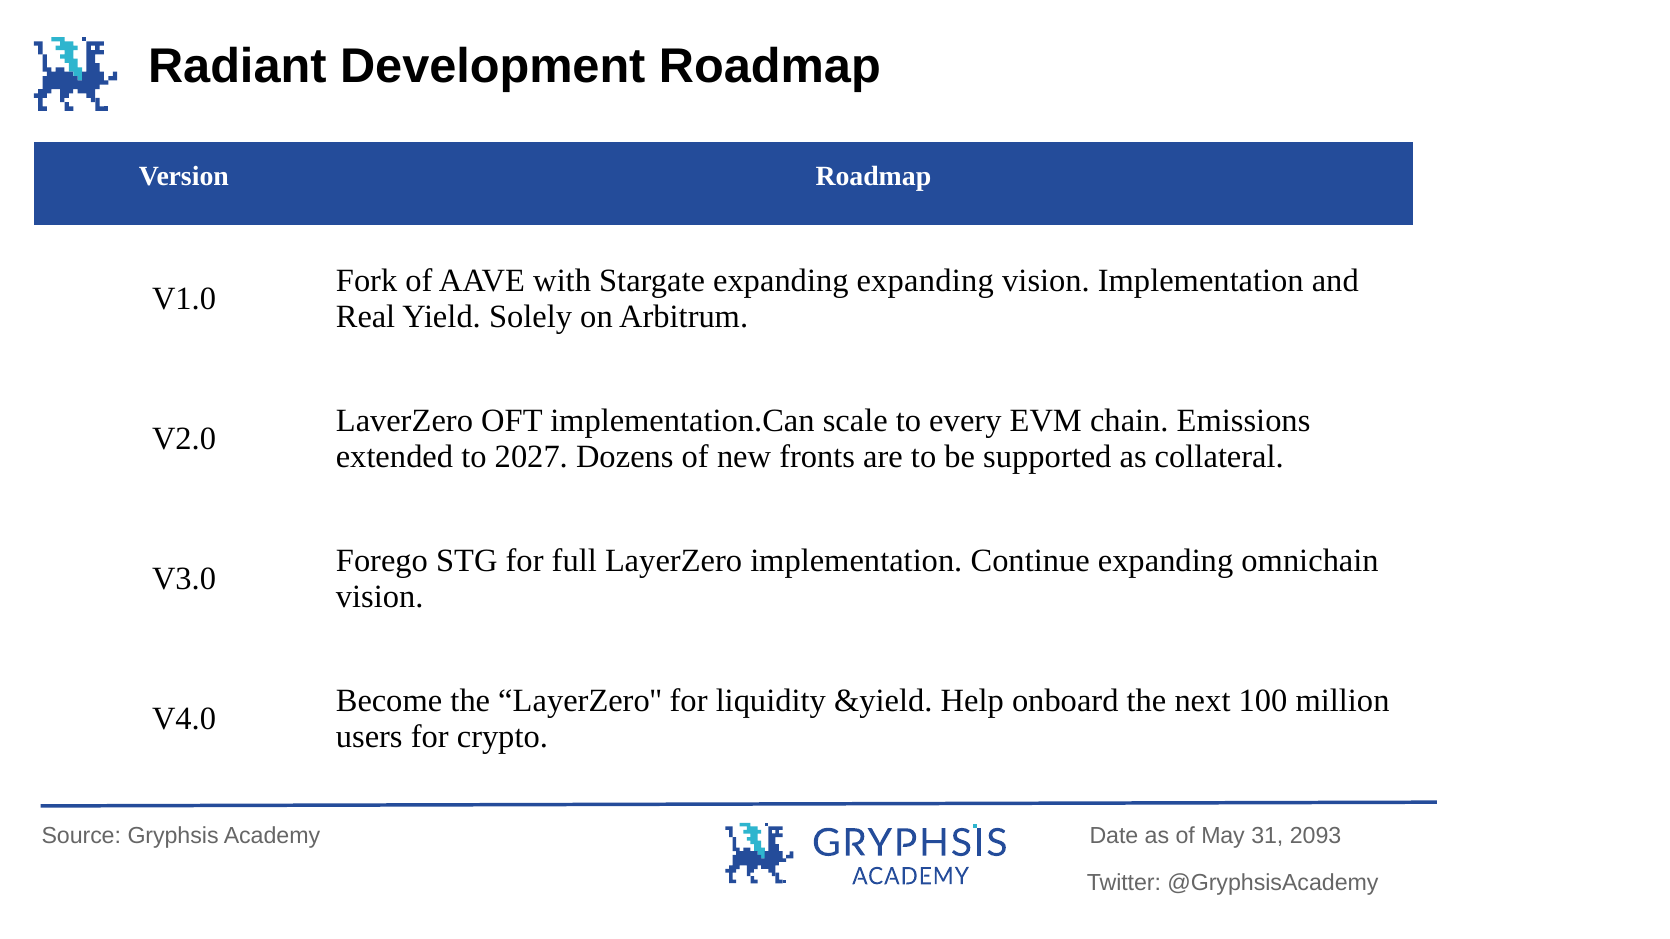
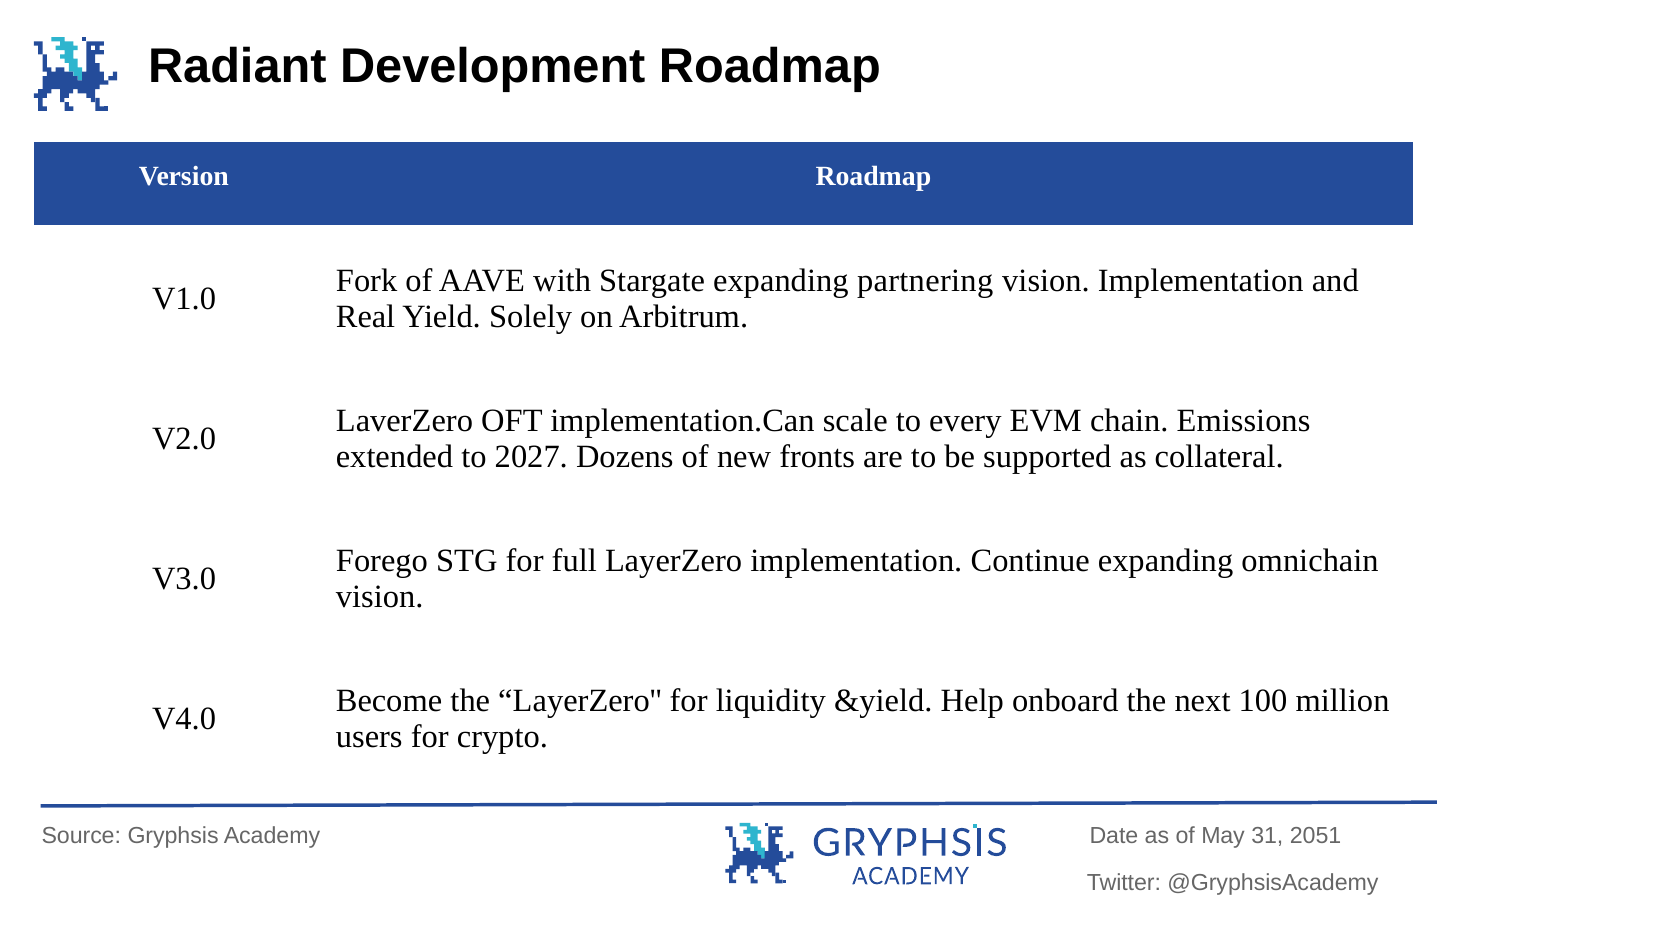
expanding expanding: expanding -> partnering
2093: 2093 -> 2051
